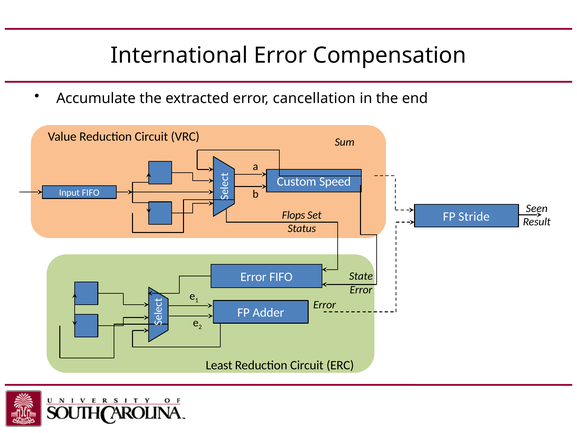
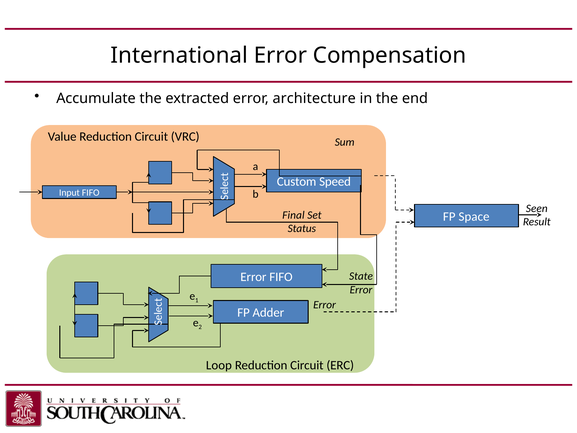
cancellation: cancellation -> architecture
Flops: Flops -> Final
Stride: Stride -> Space
Least: Least -> Loop
